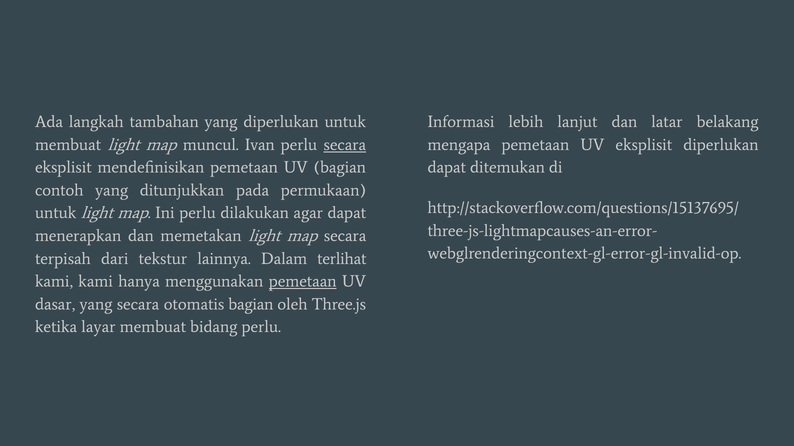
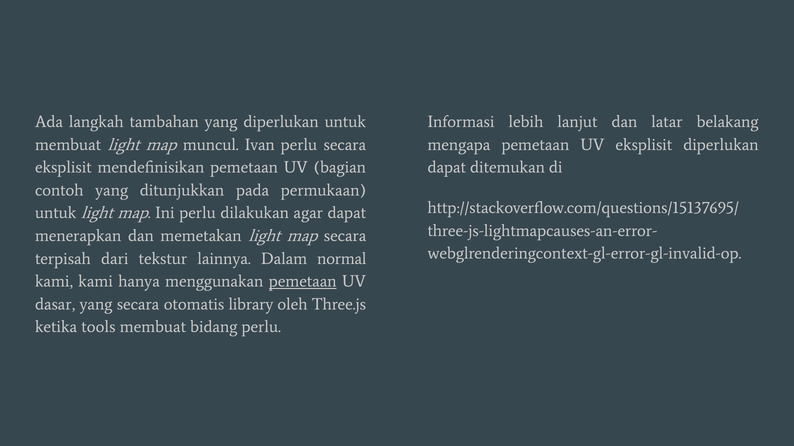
secara at (345, 145) underline: present -> none
terlihat: terlihat -> normal
otomatis bagian: bagian -> library
layar: layar -> tools
